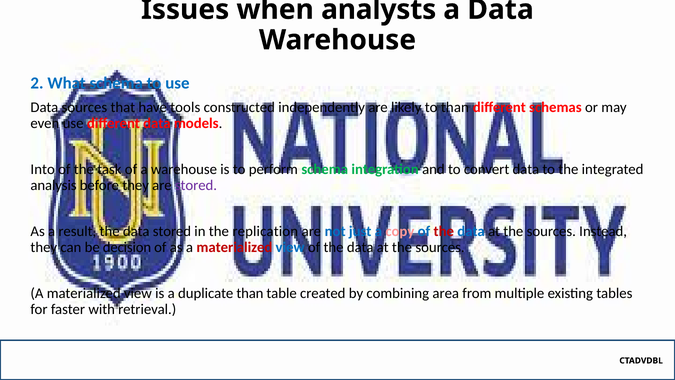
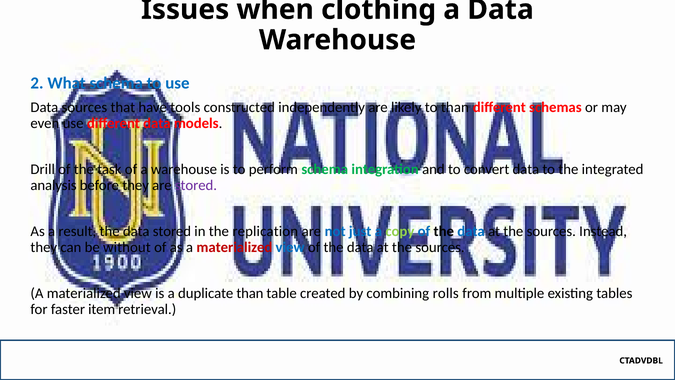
analysts: analysts -> clothing
Into: Into -> Drill
copy colour: pink -> light green
the at (444, 231) colour: red -> black
decision: decision -> without
area: area -> rolls
with: with -> item
